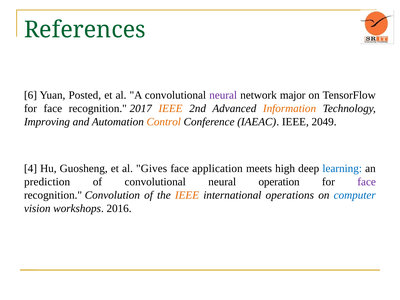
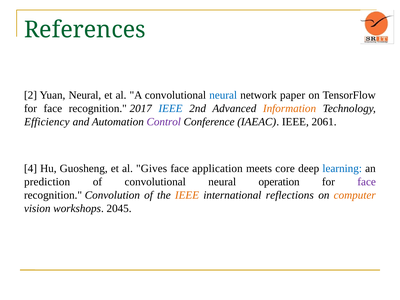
6: 6 -> 2
Yuan Posted: Posted -> Neural
neural at (223, 95) colour: purple -> blue
major: major -> paper
IEEE at (171, 108) colour: orange -> blue
Improving: Improving -> Efficiency
Control colour: orange -> purple
2049: 2049 -> 2061
high: high -> core
operations: operations -> reflections
computer colour: blue -> orange
2016: 2016 -> 2045
